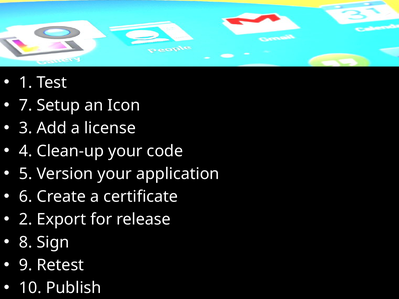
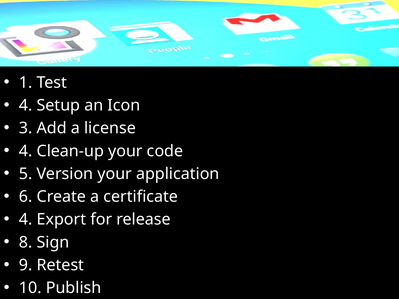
7 at (26, 105): 7 -> 4
2 at (26, 220): 2 -> 4
